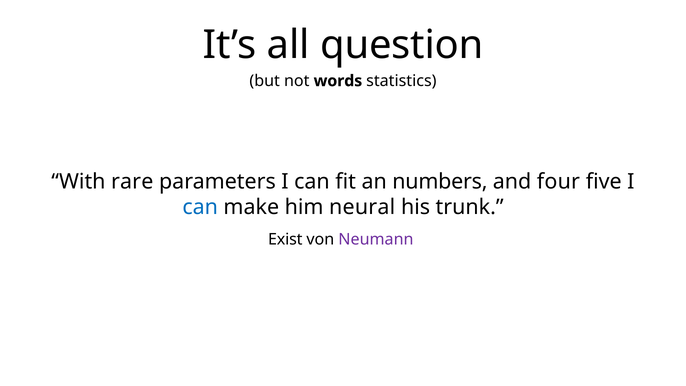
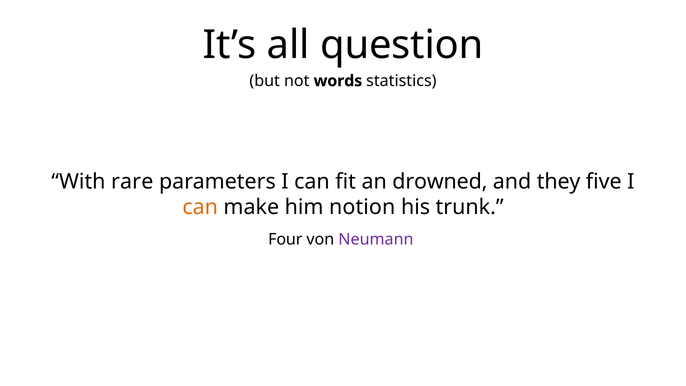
numbers: numbers -> drowned
four: four -> they
can at (200, 207) colour: blue -> orange
neural: neural -> notion
Exist: Exist -> Four
